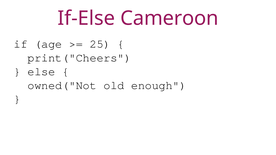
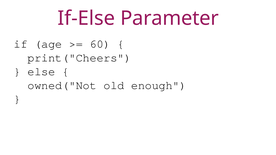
Cameroon: Cameroon -> Parameter
25: 25 -> 60
